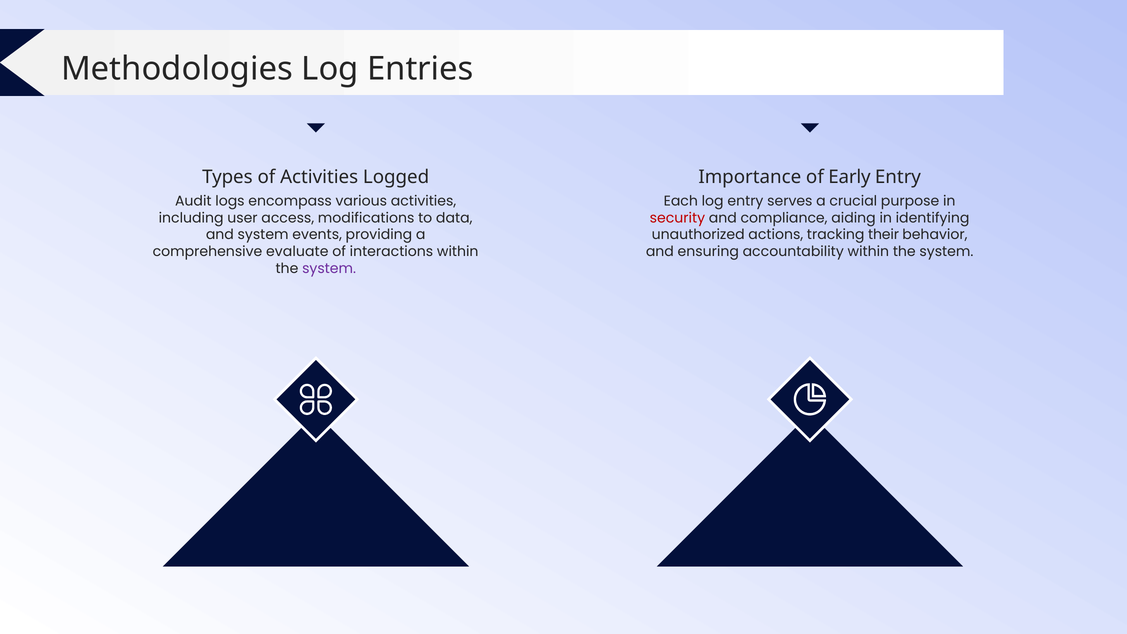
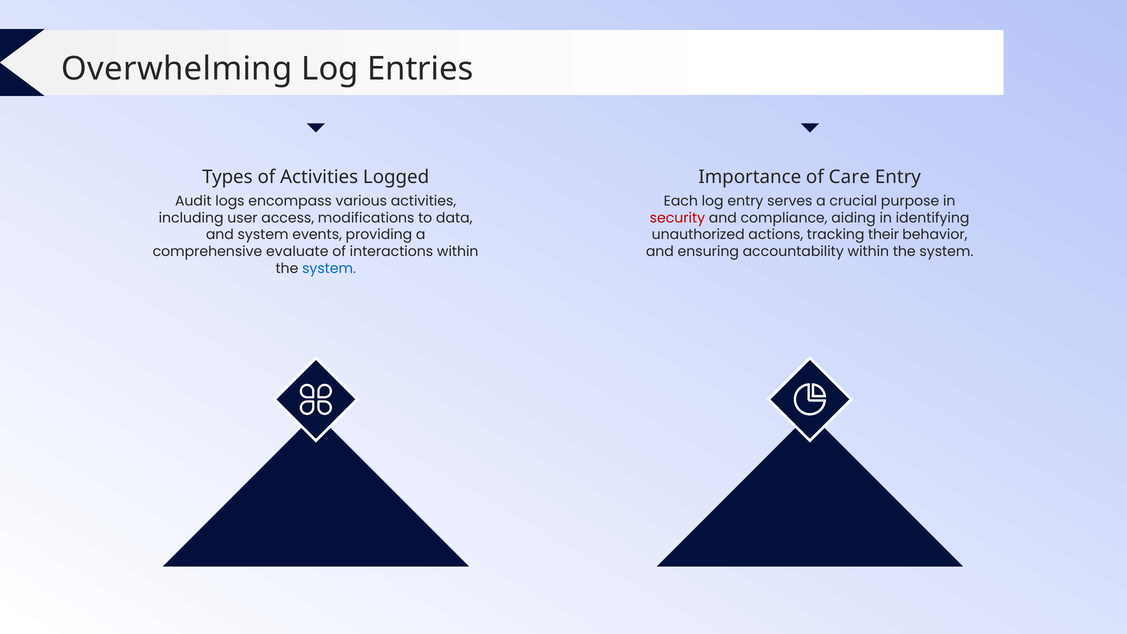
Methodologies: Methodologies -> Overwhelming
Early: Early -> Care
system at (329, 269) colour: purple -> blue
